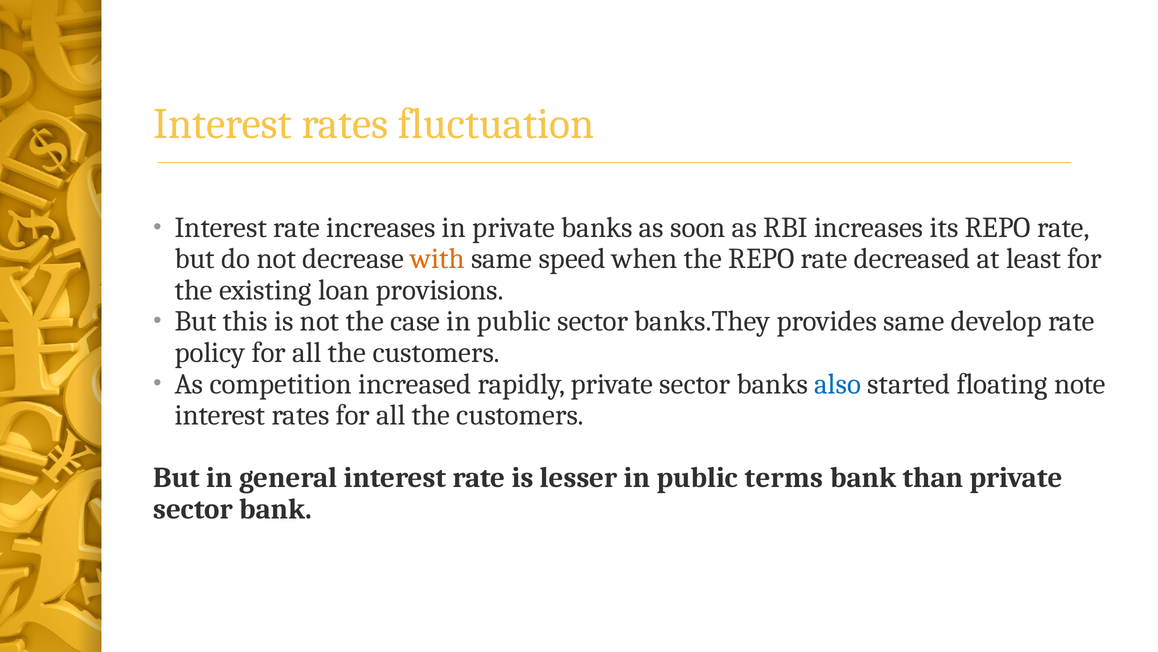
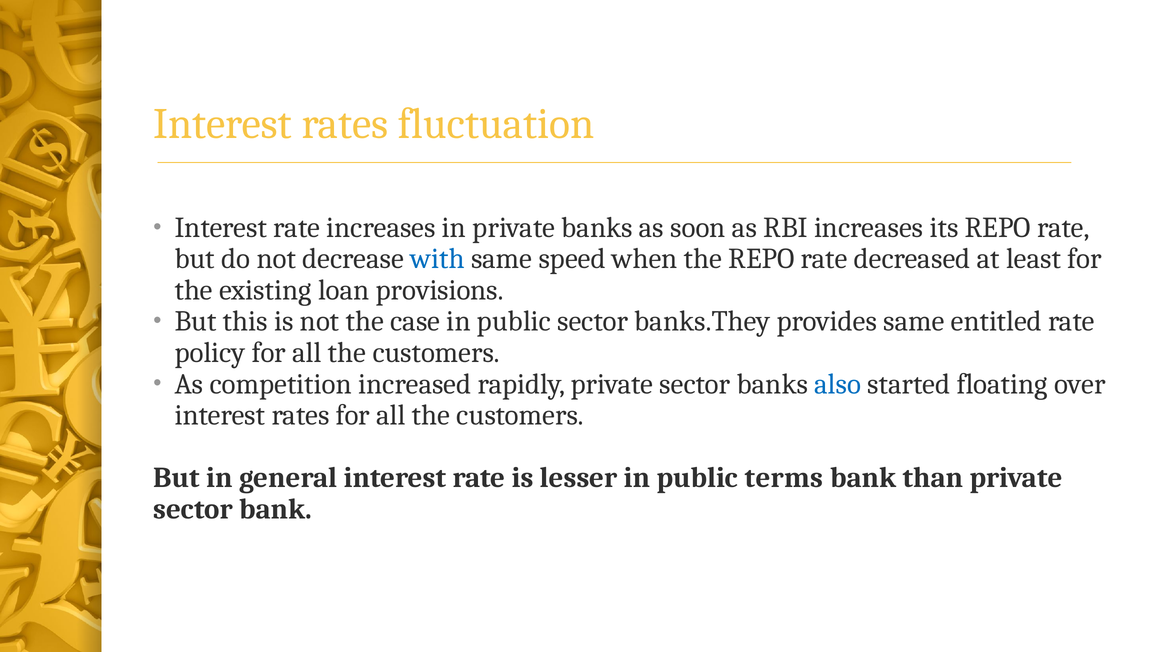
with colour: orange -> blue
develop: develop -> entitled
note: note -> over
